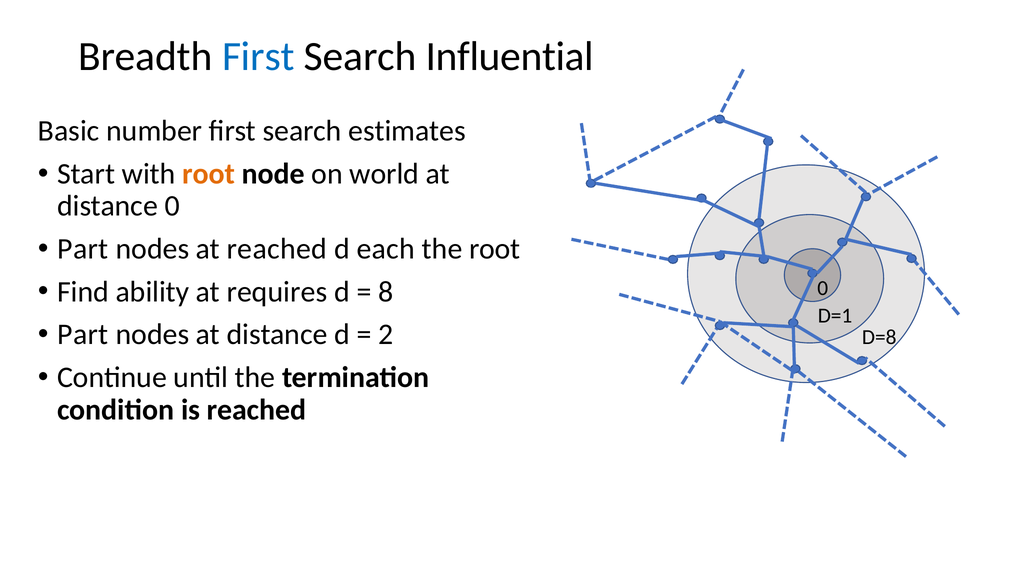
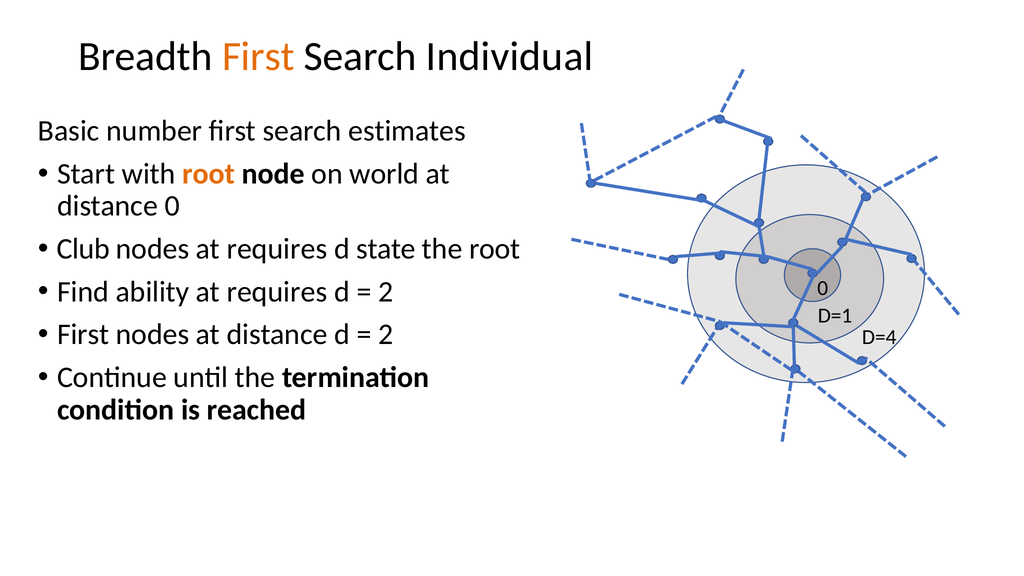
First at (258, 57) colour: blue -> orange
Influential: Influential -> Individual
Part at (83, 249): Part -> Club
nodes at reached: reached -> requires
each: each -> state
8 at (386, 292): 8 -> 2
Part at (83, 335): Part -> First
D=8: D=8 -> D=4
